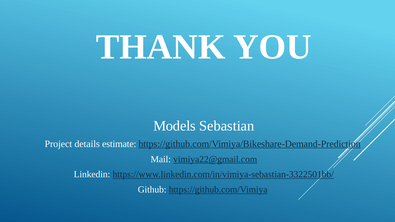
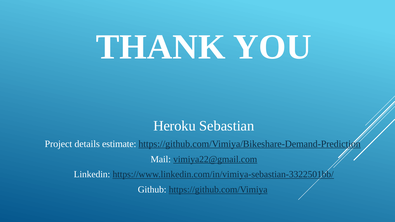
Models: Models -> Heroku
